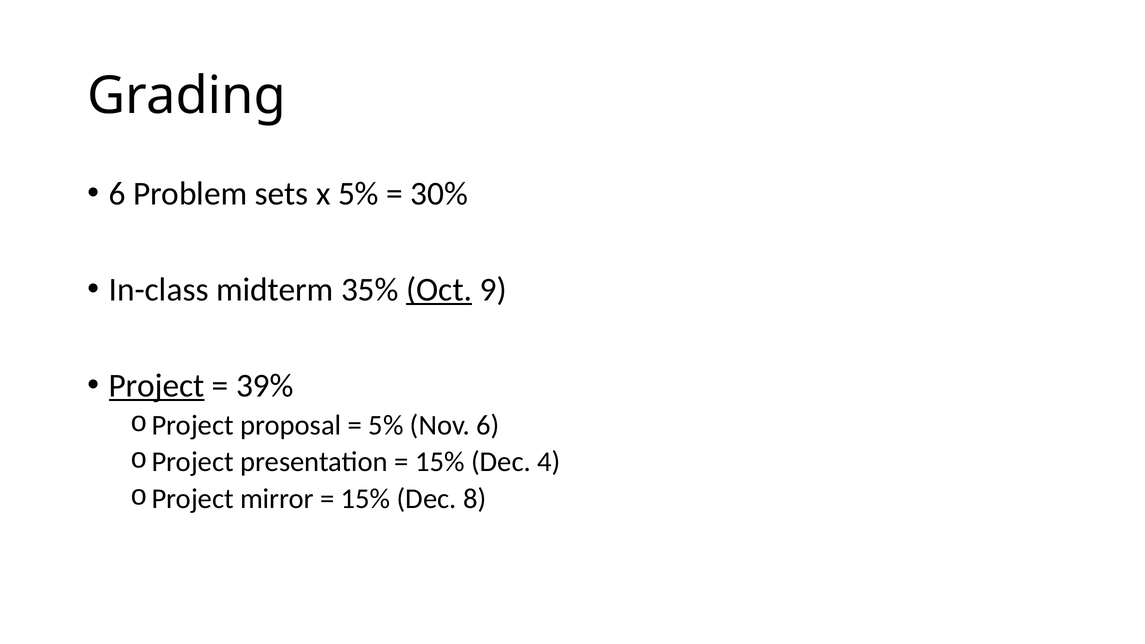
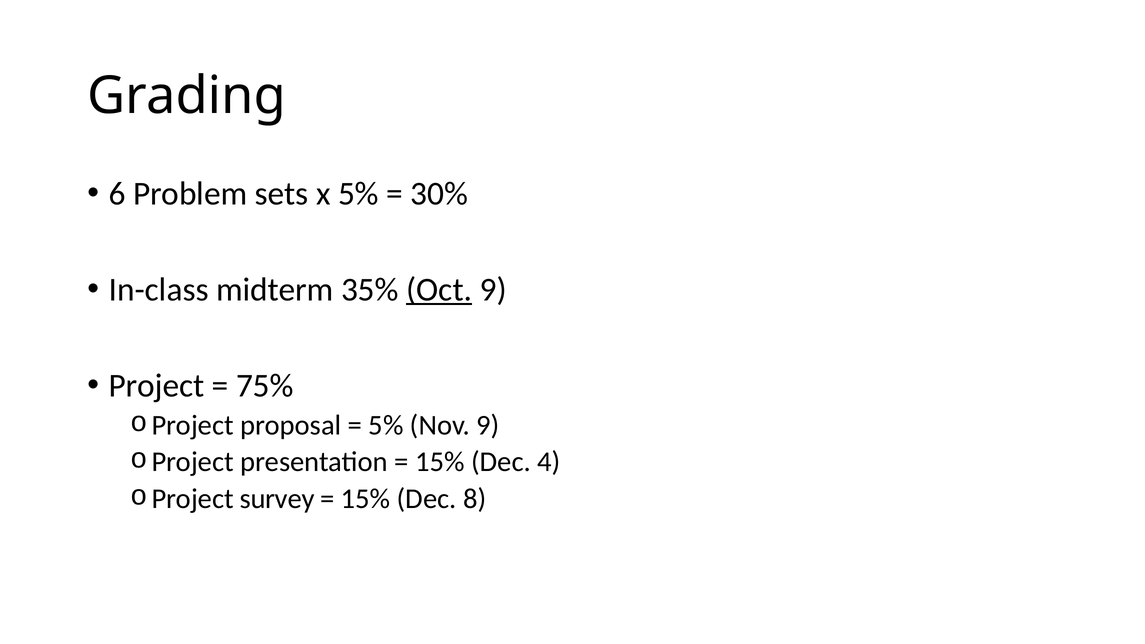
Project at (157, 386) underline: present -> none
39%: 39% -> 75%
Nov 6: 6 -> 9
mirror: mirror -> survey
